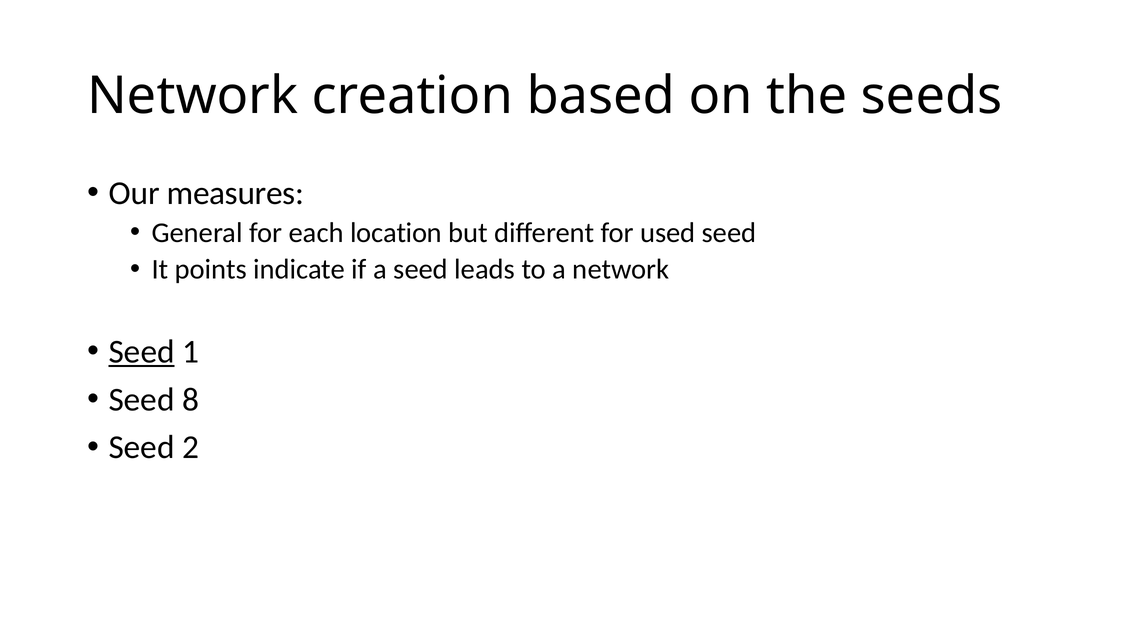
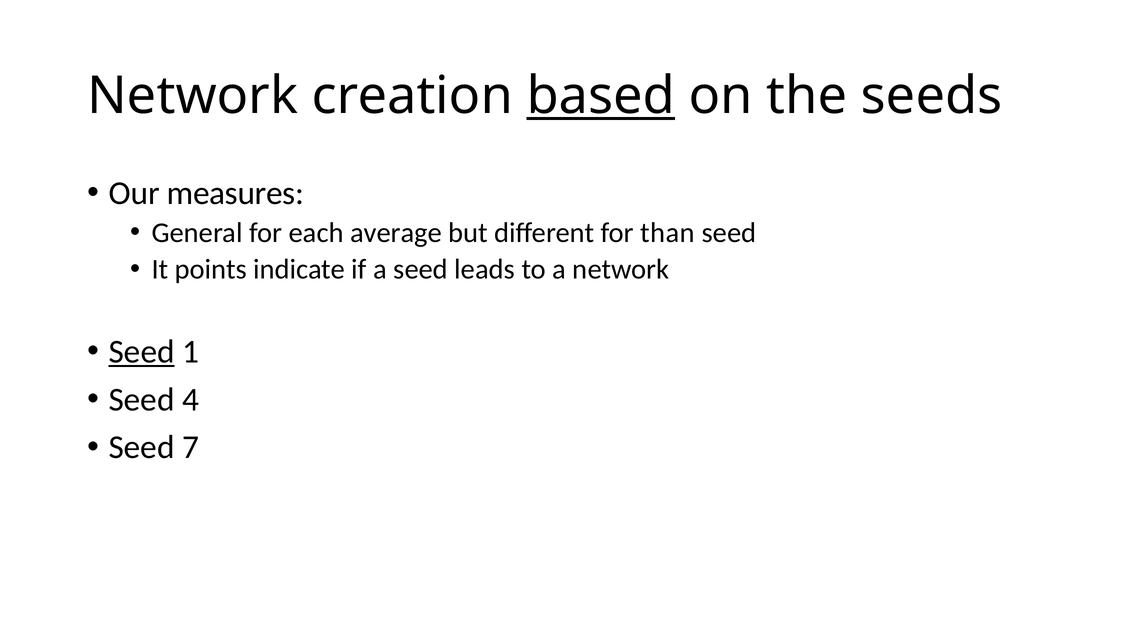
based underline: none -> present
location: location -> average
used: used -> than
8: 8 -> 4
2: 2 -> 7
